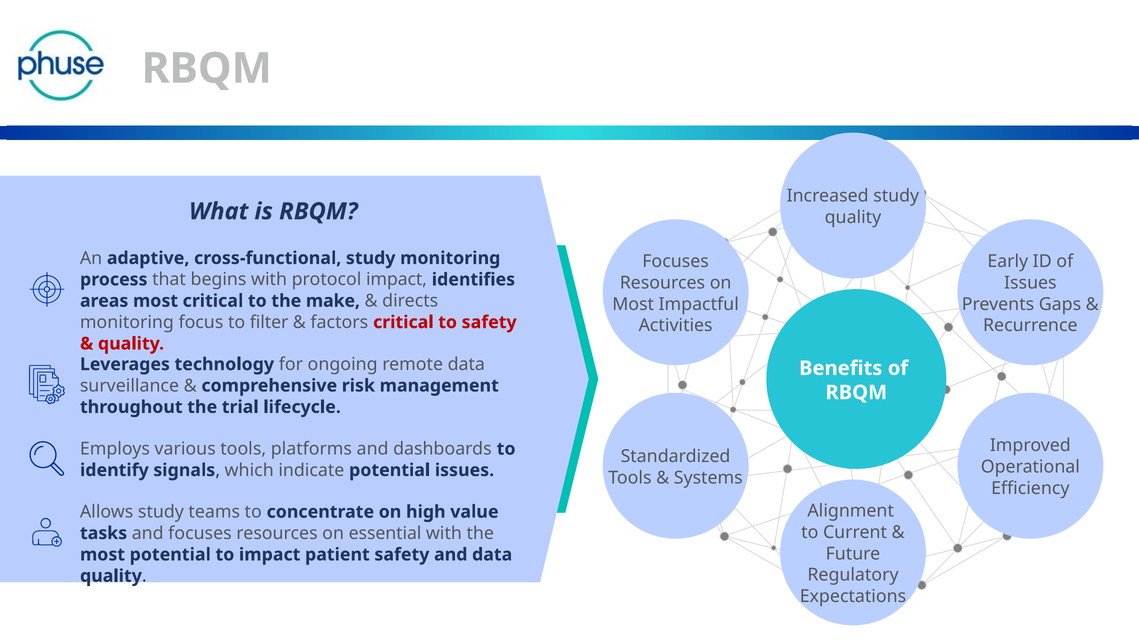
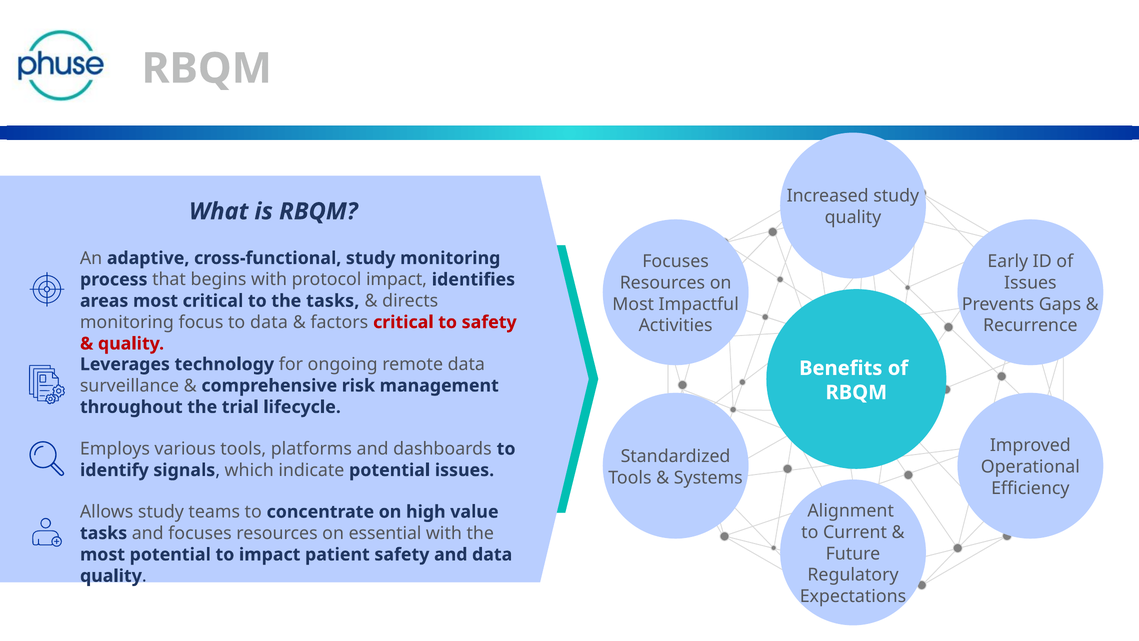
the make: make -> tasks
to filter: filter -> data
